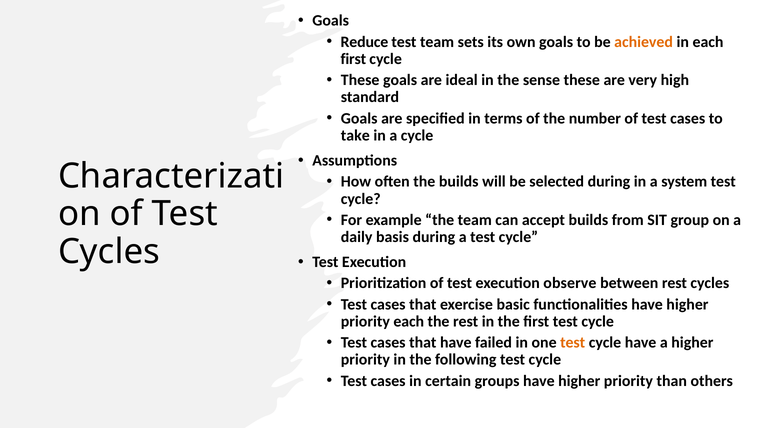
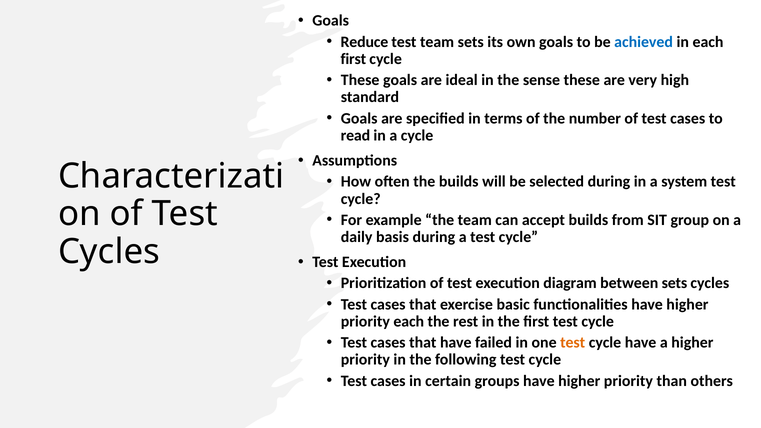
achieved colour: orange -> blue
take: take -> read
observe: observe -> diagram
between rest: rest -> sets
